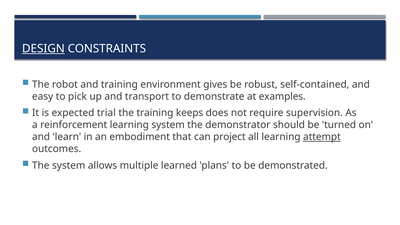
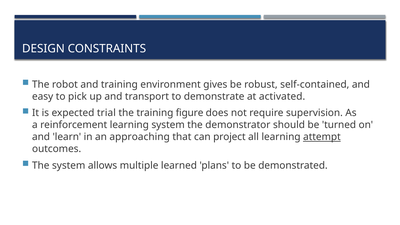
DESIGN underline: present -> none
examples: examples -> activated
keeps: keeps -> figure
embodiment: embodiment -> approaching
